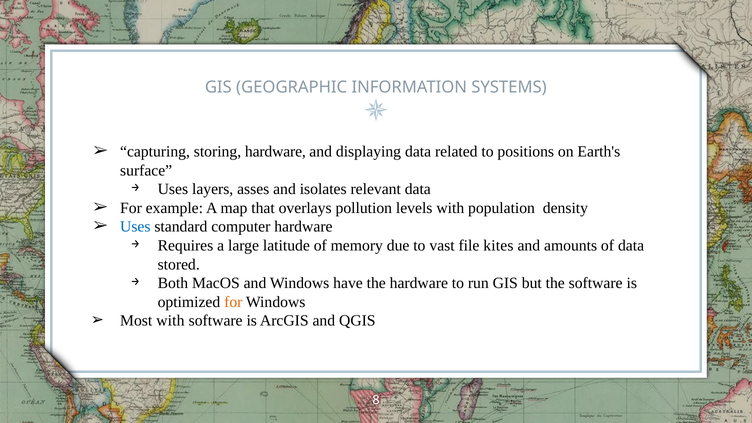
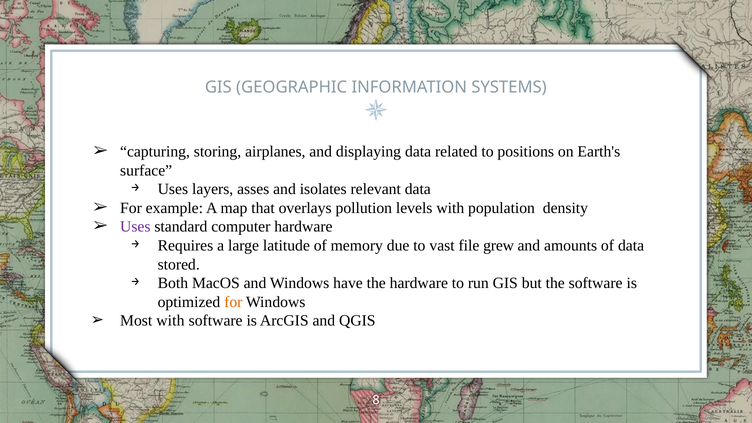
storing hardware: hardware -> airplanes
Uses at (135, 227) colour: blue -> purple
kites: kites -> grew
